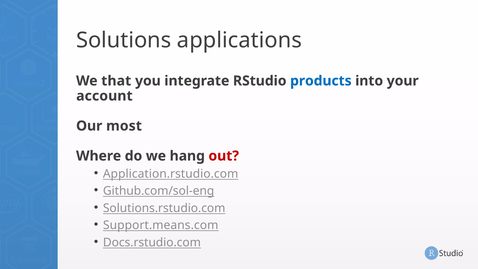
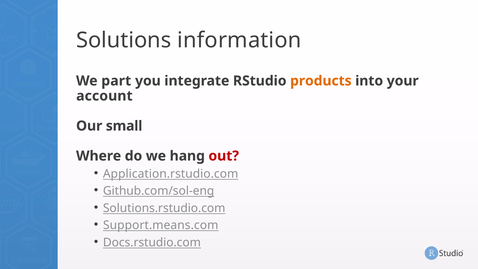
applications: applications -> information
that: that -> part
products colour: blue -> orange
most: most -> small
